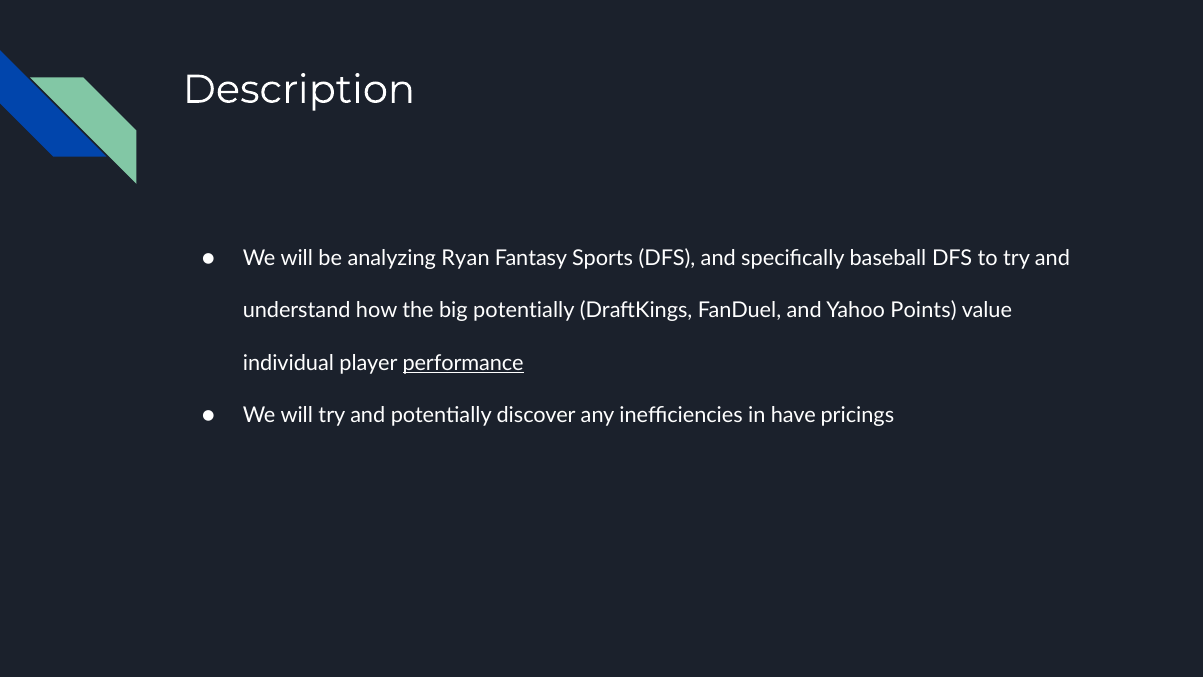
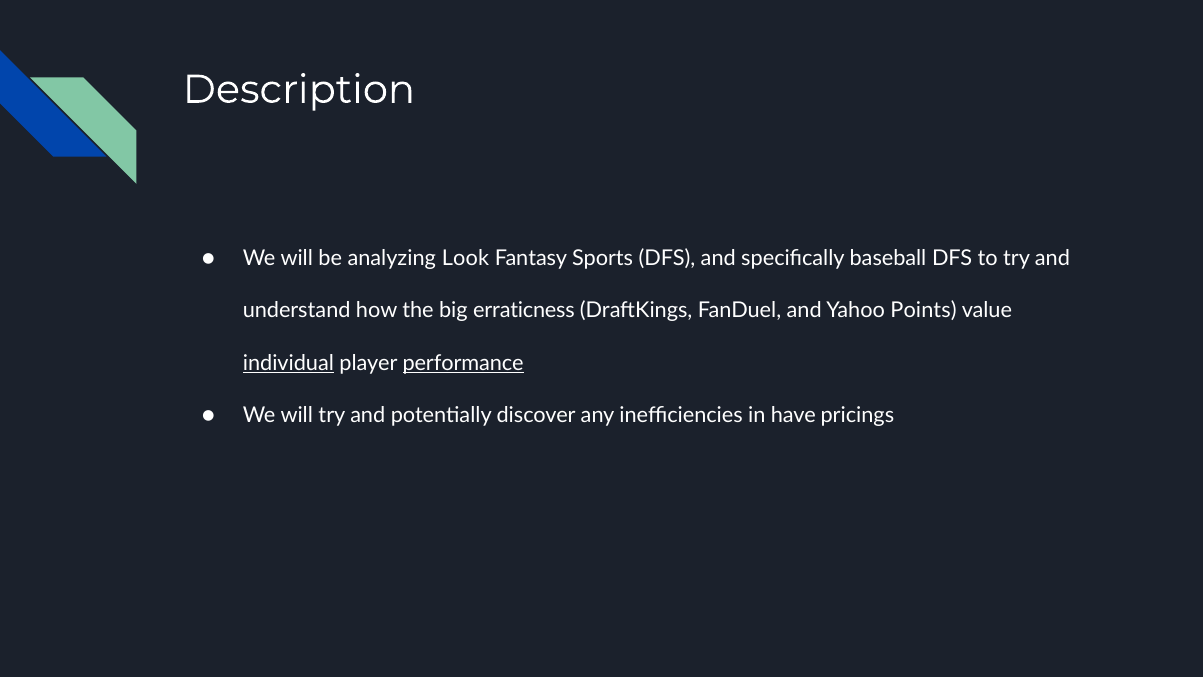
Ryan: Ryan -> Look
big potentially: potentially -> erraticness
individual underline: none -> present
